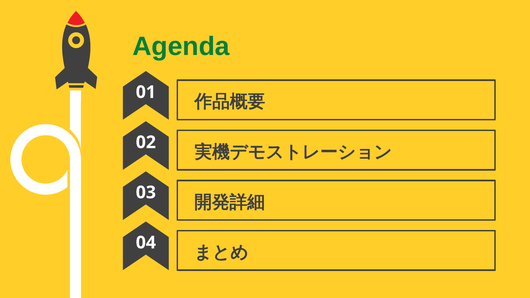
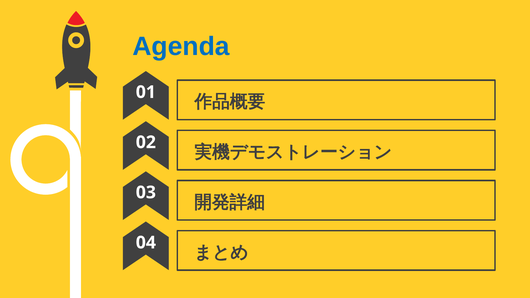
Agenda colour: green -> blue
